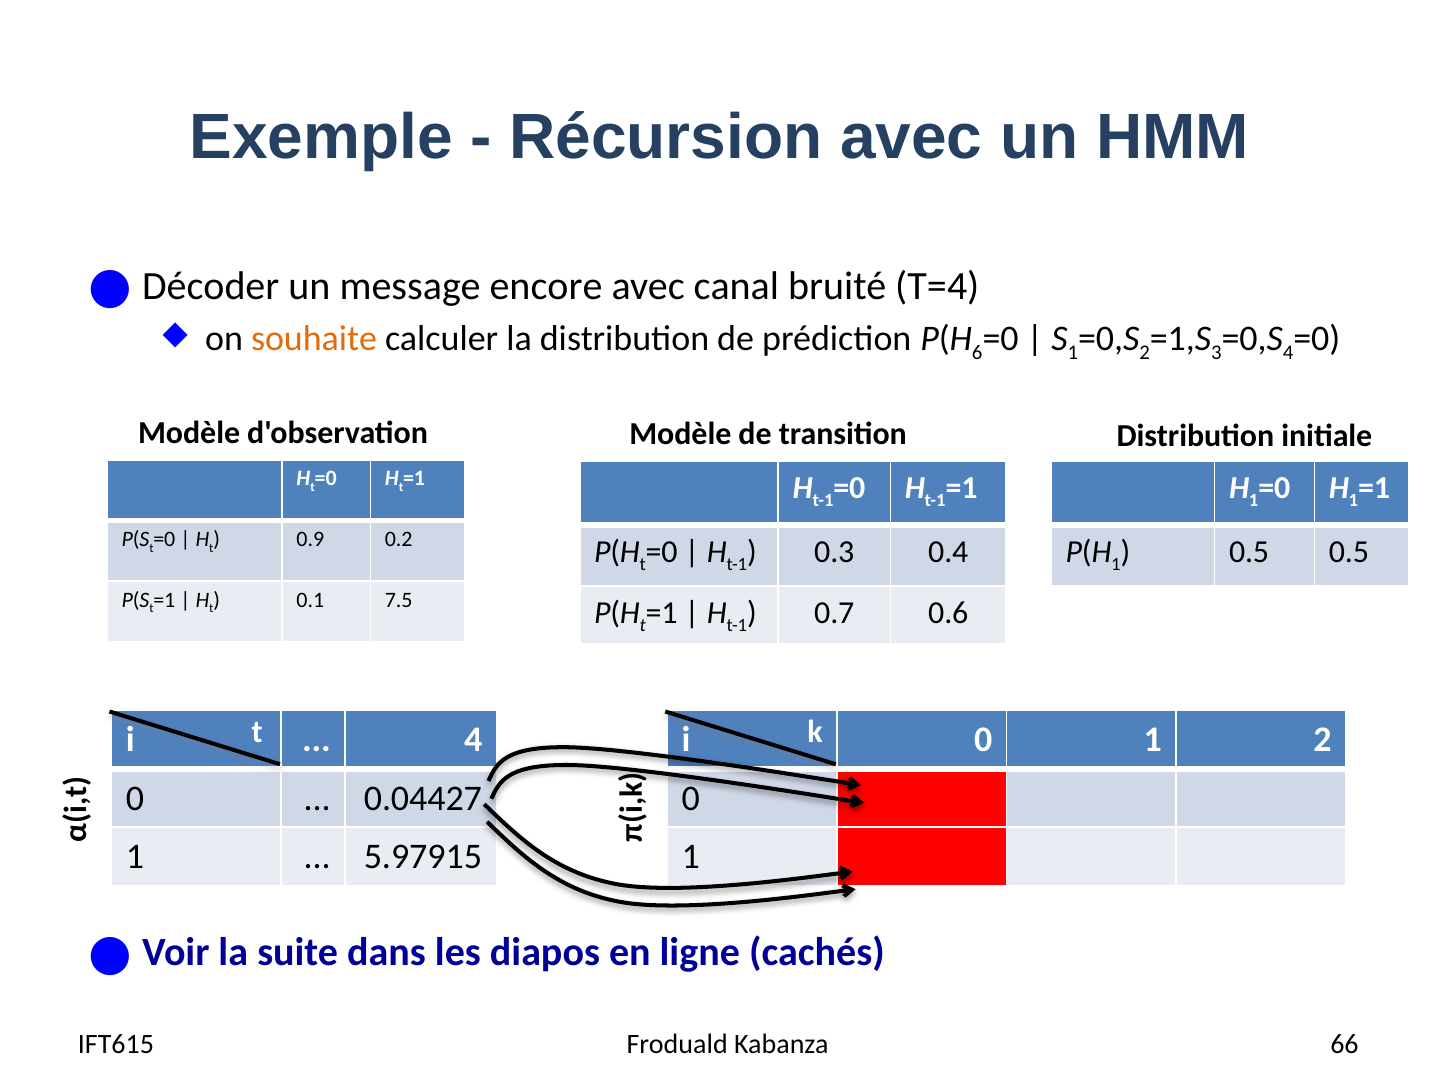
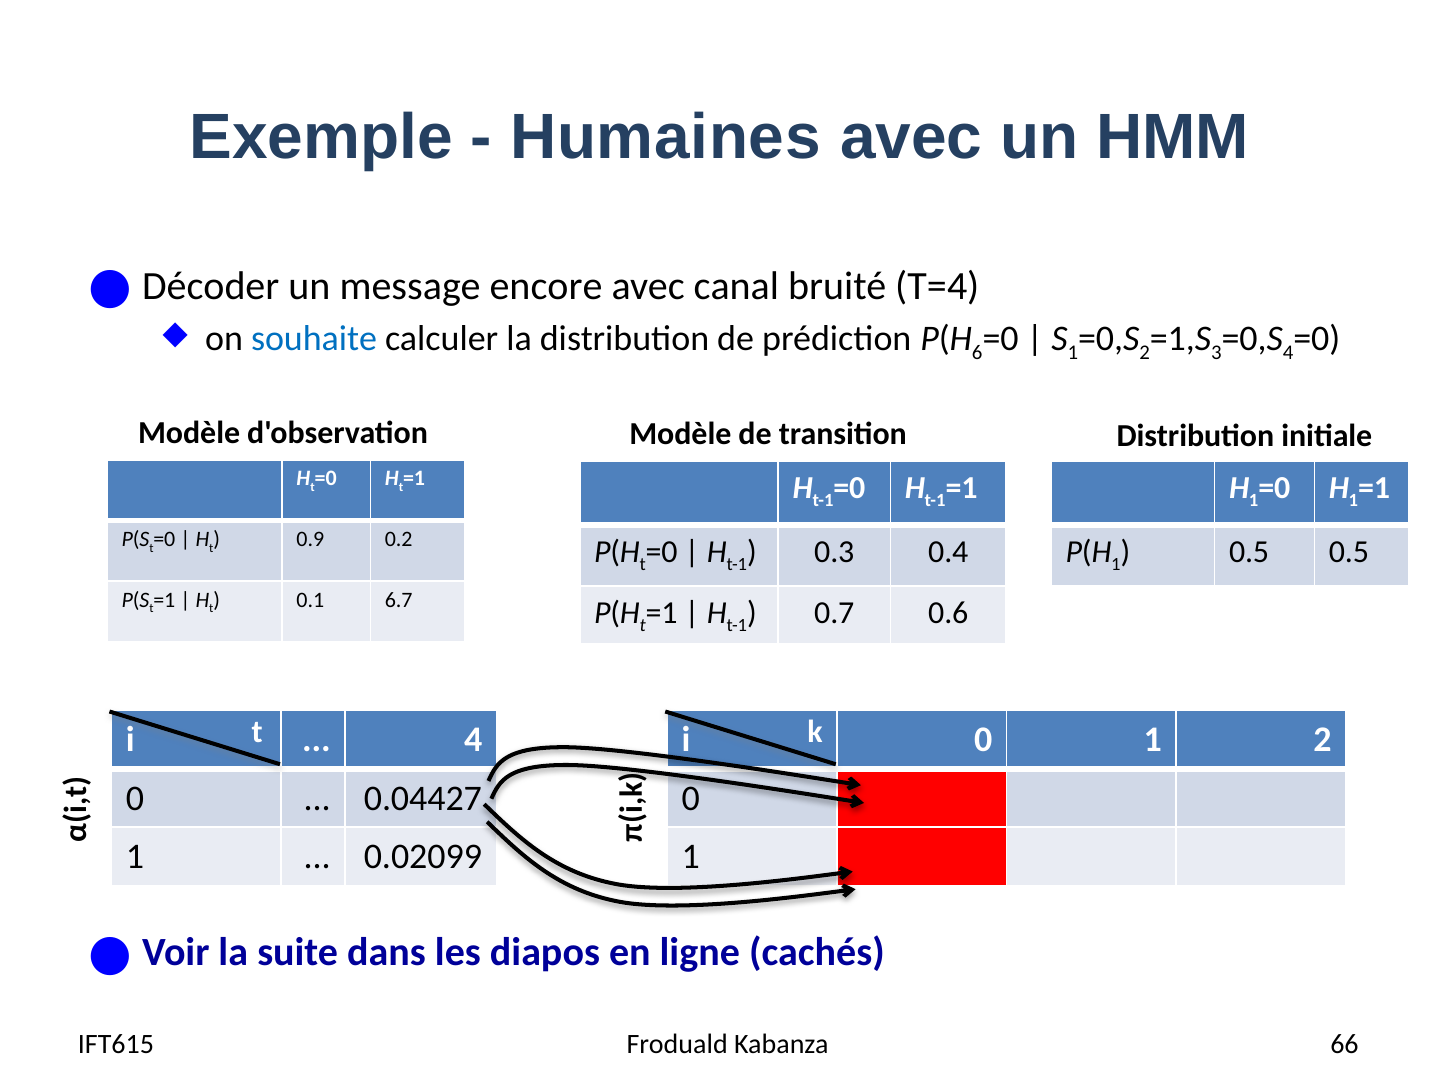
Récursion: Récursion -> Humaines
souhaite colour: orange -> blue
7.5: 7.5 -> 6.7
5.97915: 5.97915 -> 0.02099
